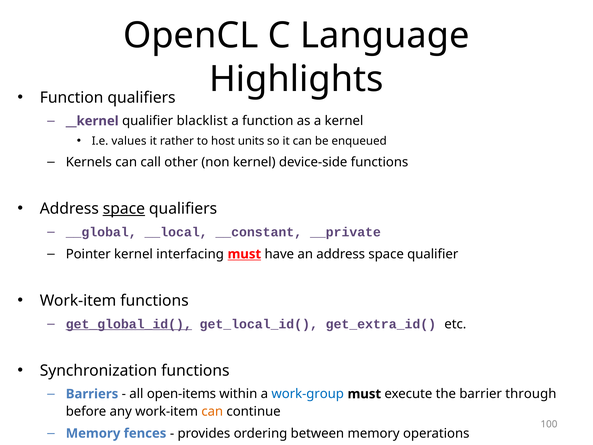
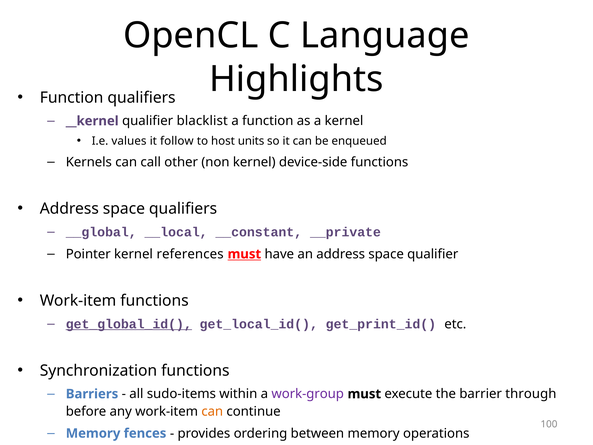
rather: rather -> follow
space at (124, 209) underline: present -> none
interfacing: interfacing -> references
get_extra_id(: get_extra_id( -> get_print_id(
open-items: open-items -> sudo-items
work-group colour: blue -> purple
